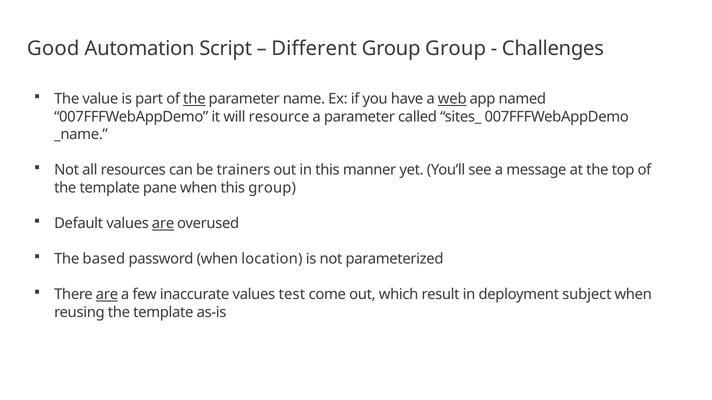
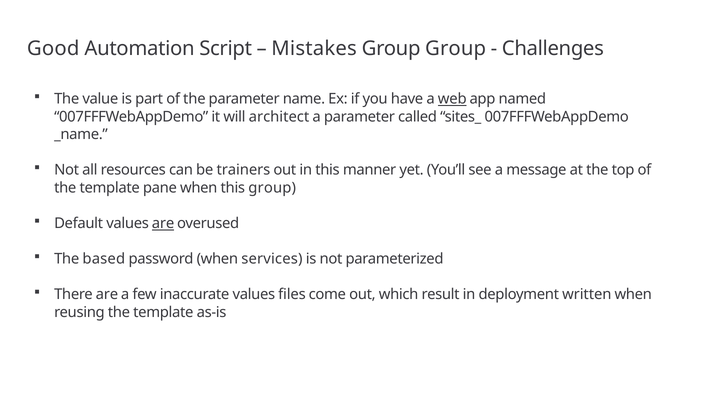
Different: Different -> Mistakes
the at (194, 99) underline: present -> none
resource: resource -> architect
location: location -> services
are at (107, 295) underline: present -> none
test: test -> files
subject: subject -> written
